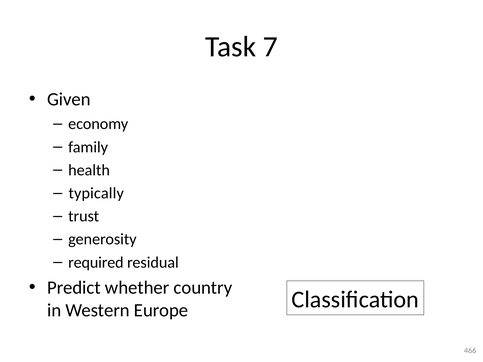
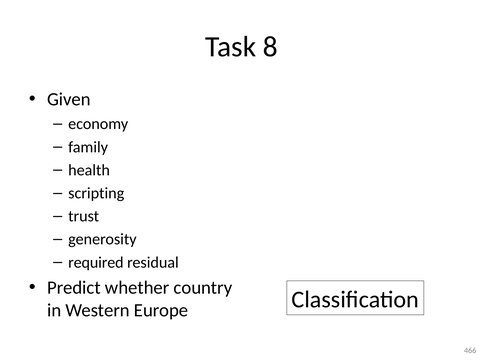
7: 7 -> 8
typically: typically -> scripting
